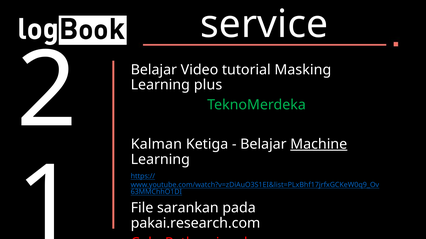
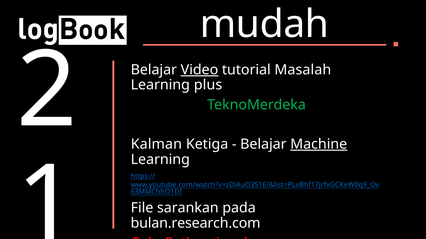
service: service -> mudah
Video underline: none -> present
Masking: Masking -> Masalah
pakai.research.com: pakai.research.com -> bulan.research.com
